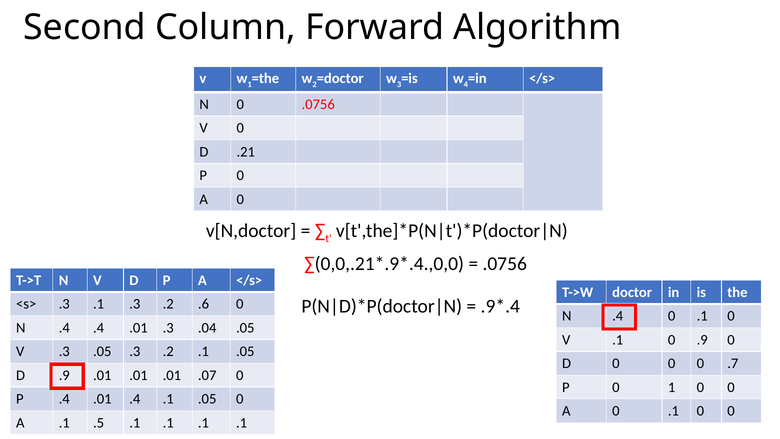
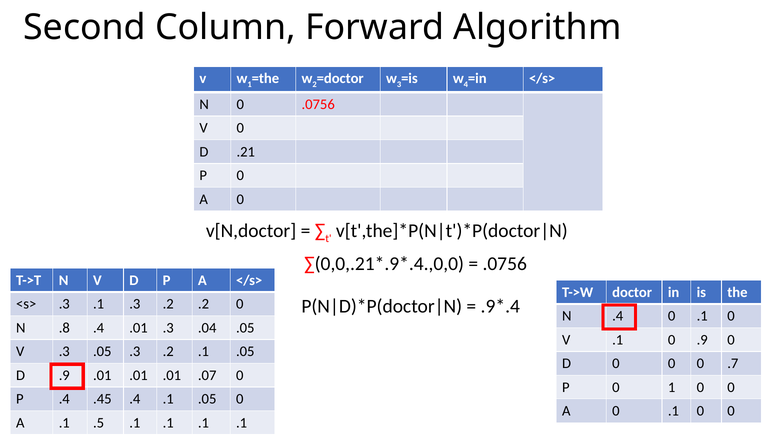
.2 .6: .6 -> .2
.4 at (64, 328): .4 -> .8
P .4 .01: .01 -> .45
